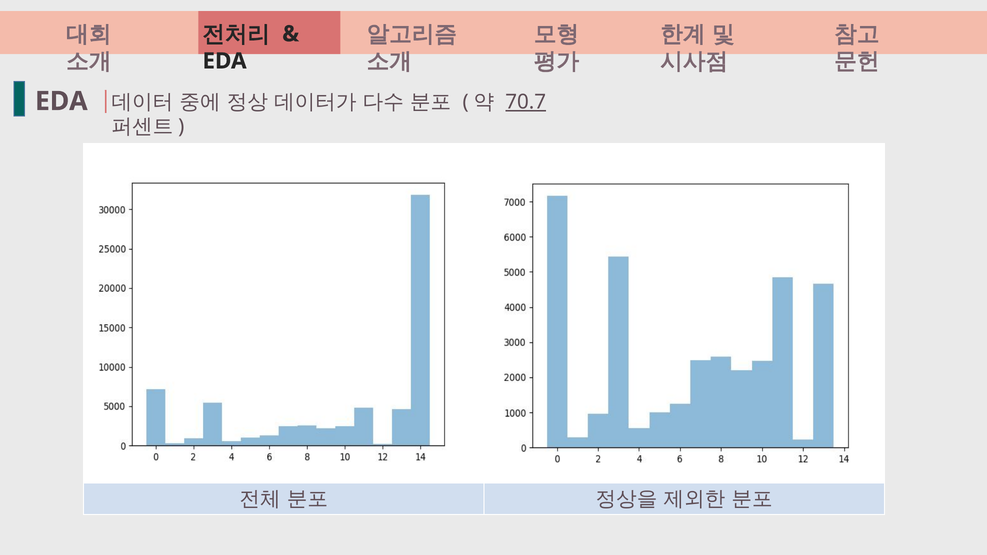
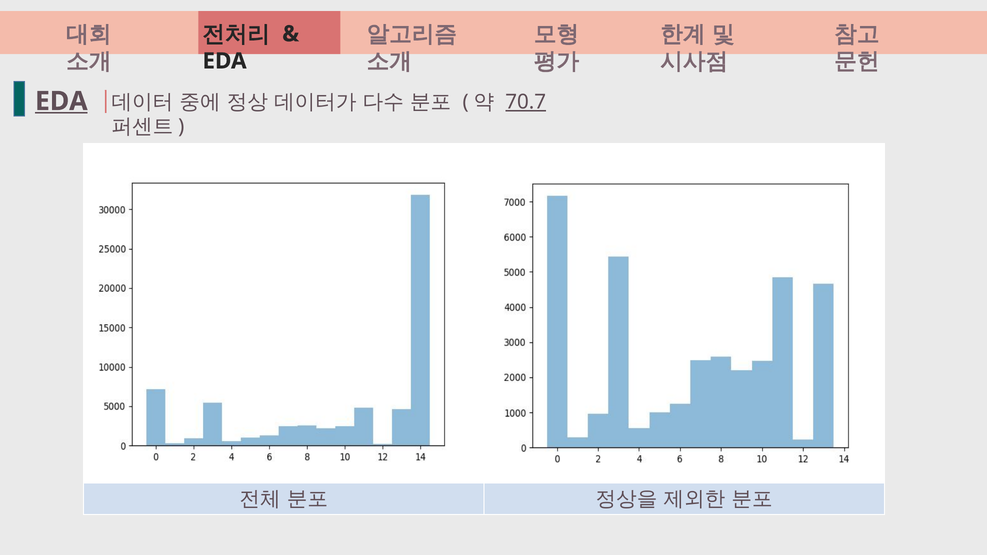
EDA at (61, 101) underline: none -> present
